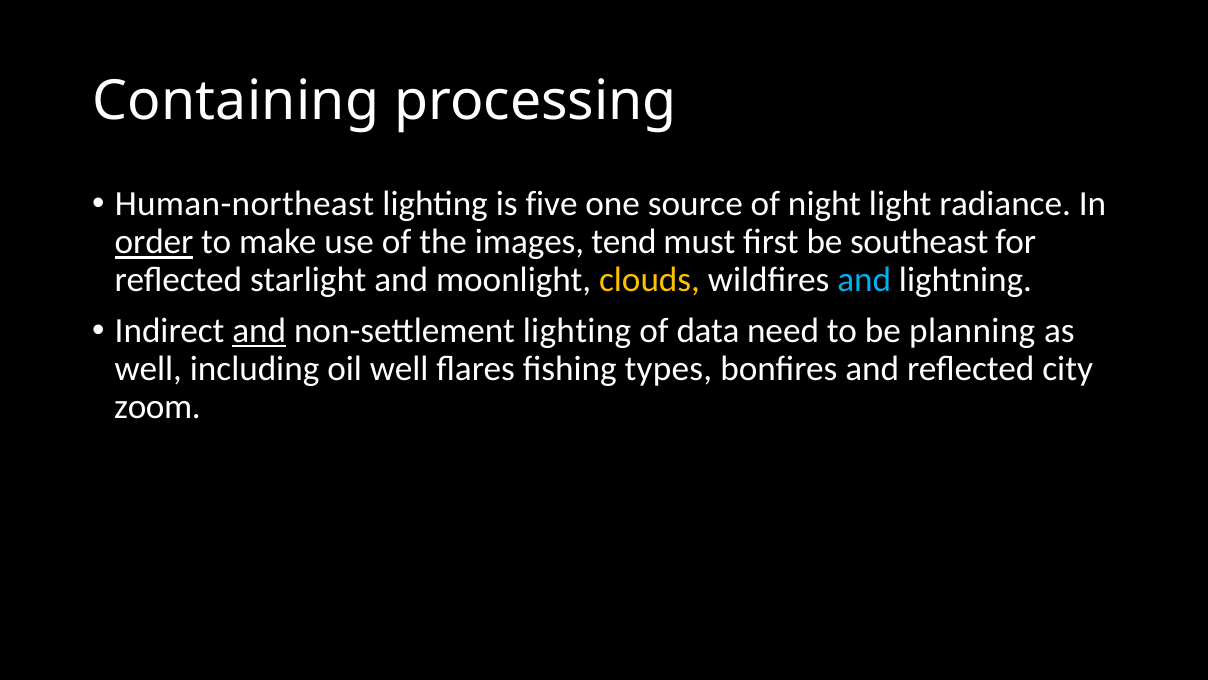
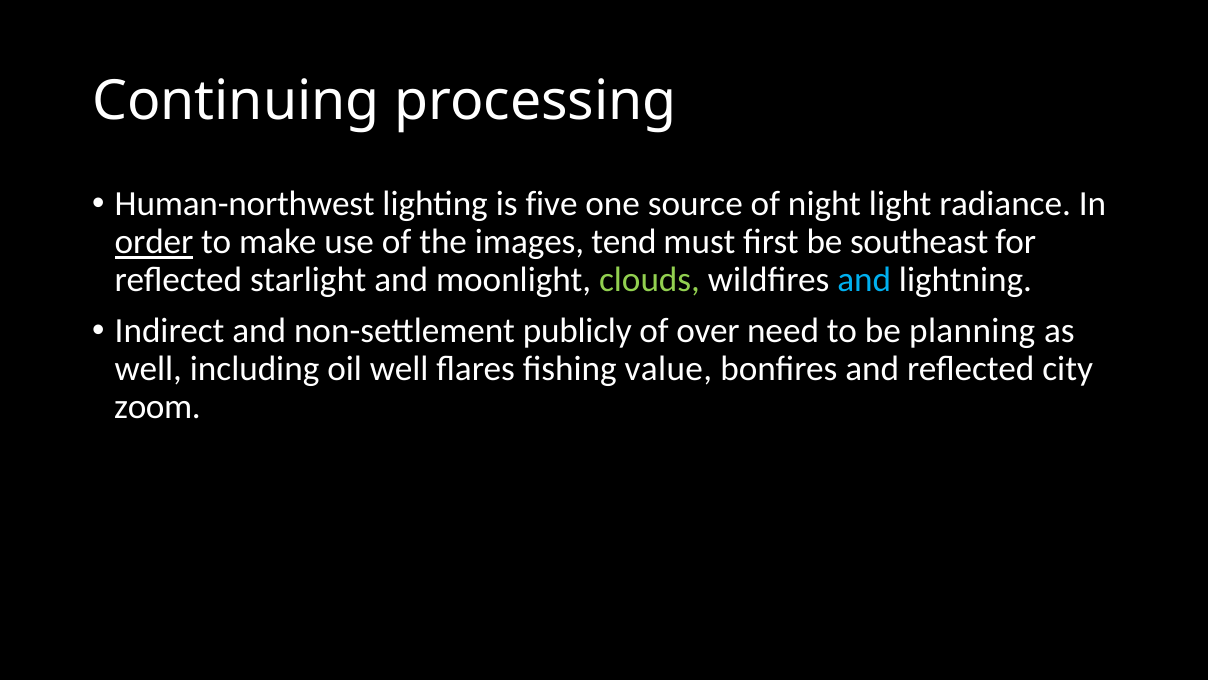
Containing: Containing -> Continuing
Human-northeast: Human-northeast -> Human-northwest
clouds colour: yellow -> light green
and at (259, 331) underline: present -> none
non-settlement lighting: lighting -> publicly
data: data -> over
types: types -> value
